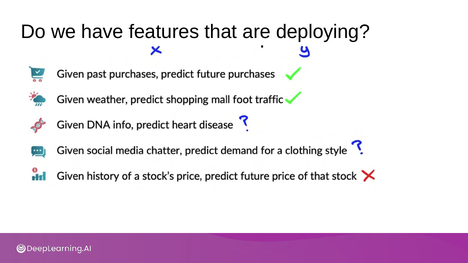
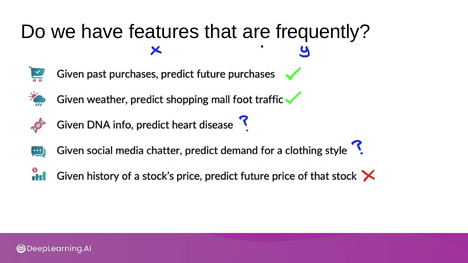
deploying: deploying -> frequently
